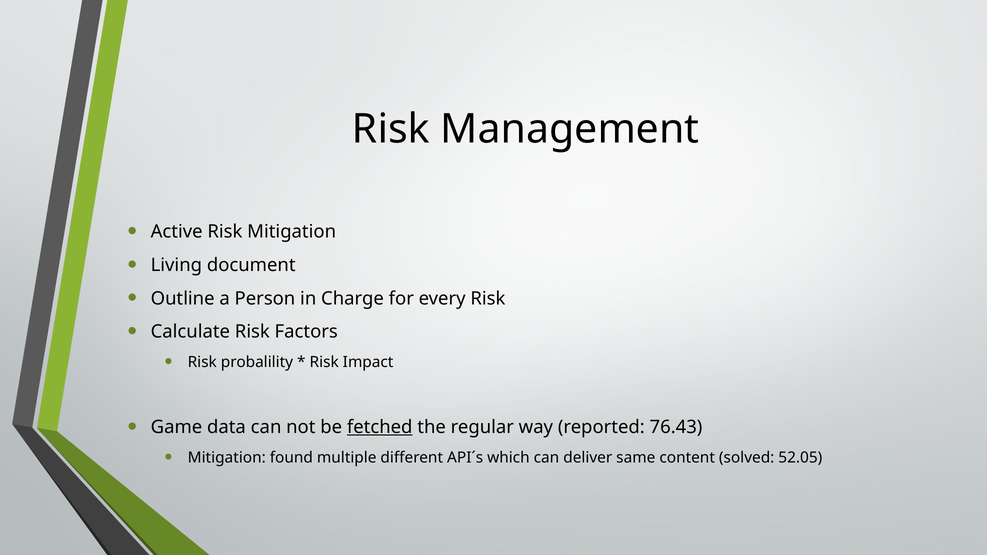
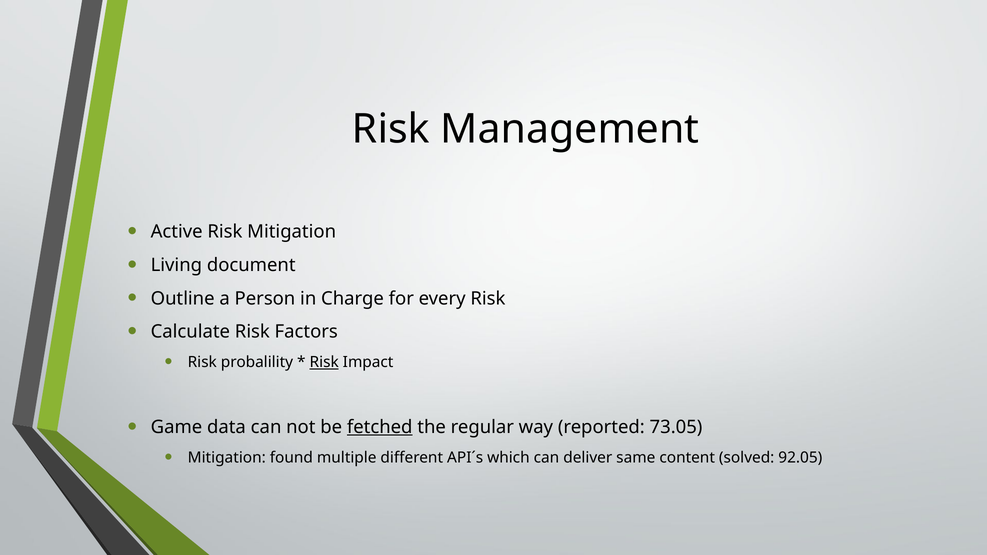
Risk at (324, 362) underline: none -> present
76.43: 76.43 -> 73.05
52.05: 52.05 -> 92.05
